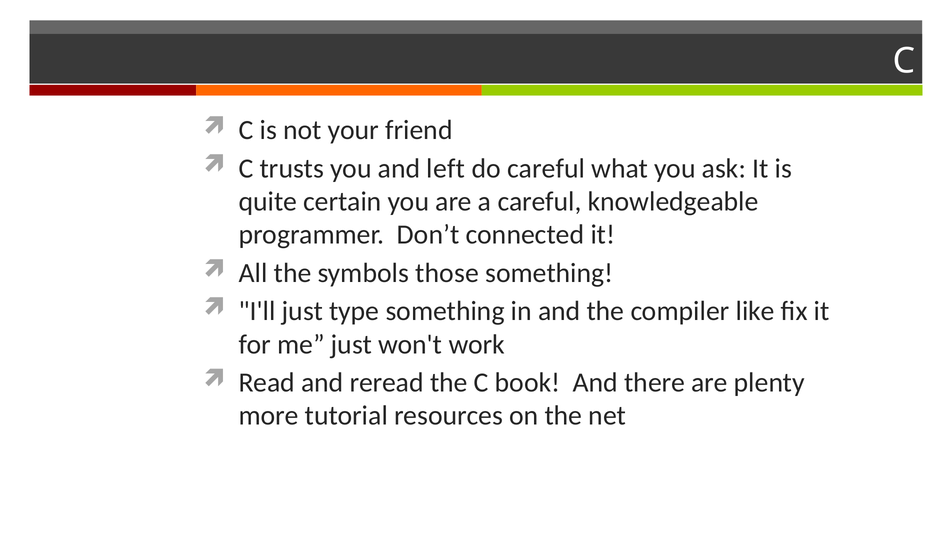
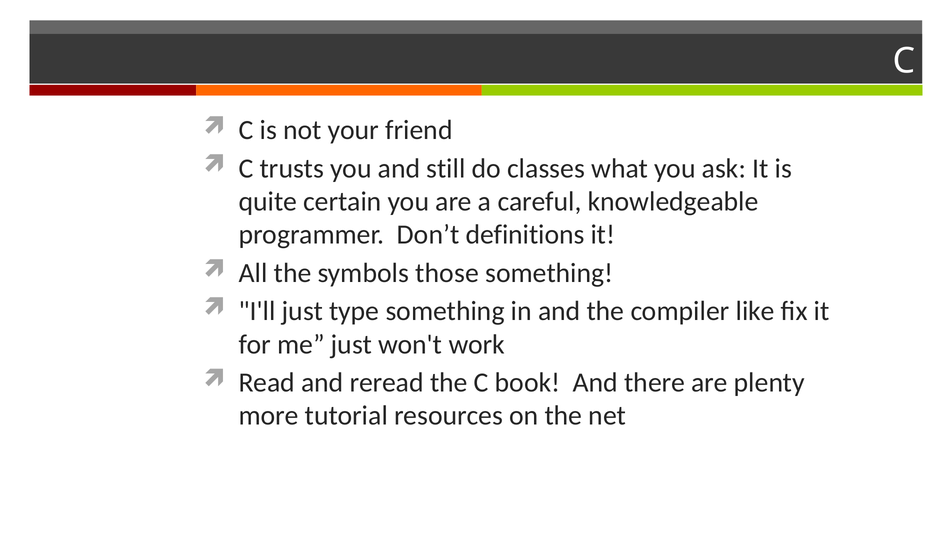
left: left -> still
do careful: careful -> classes
connected: connected -> definitions
